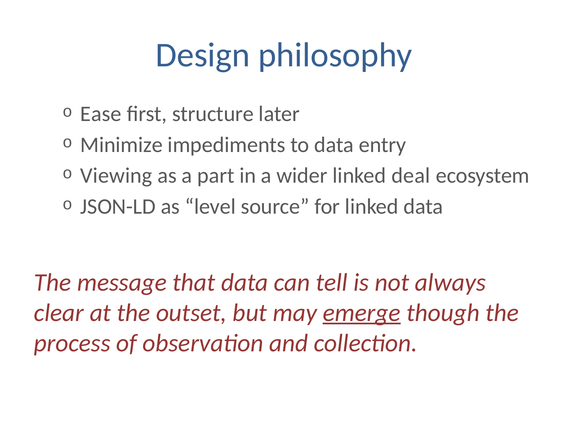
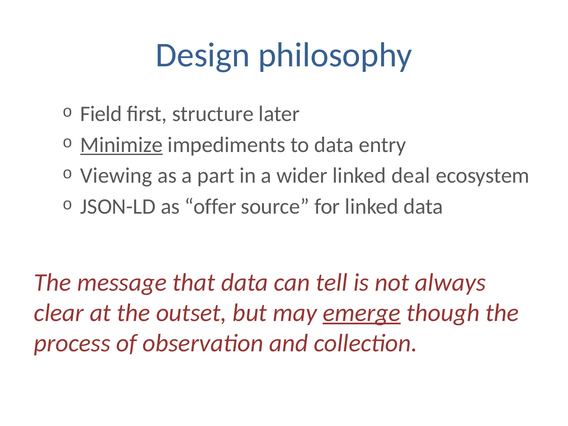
Ease: Ease -> Field
Minimize underline: none -> present
level: level -> offer
